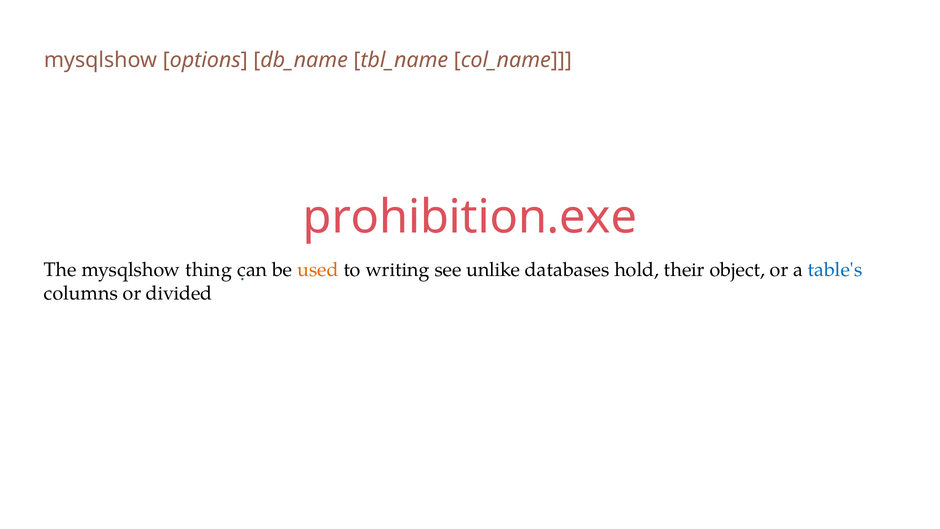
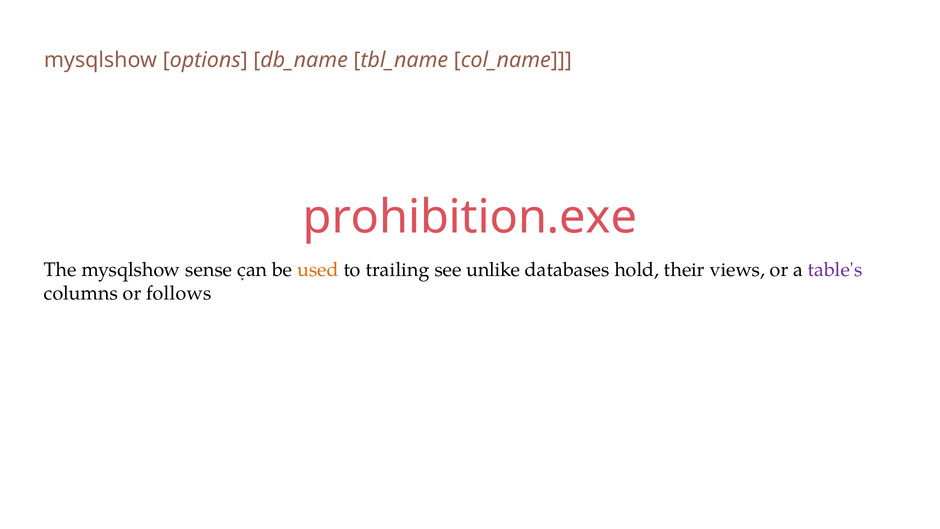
thing: thing -> sense
writing: writing -> trailing
object: object -> views
table's colour: blue -> purple
divided: divided -> follows
